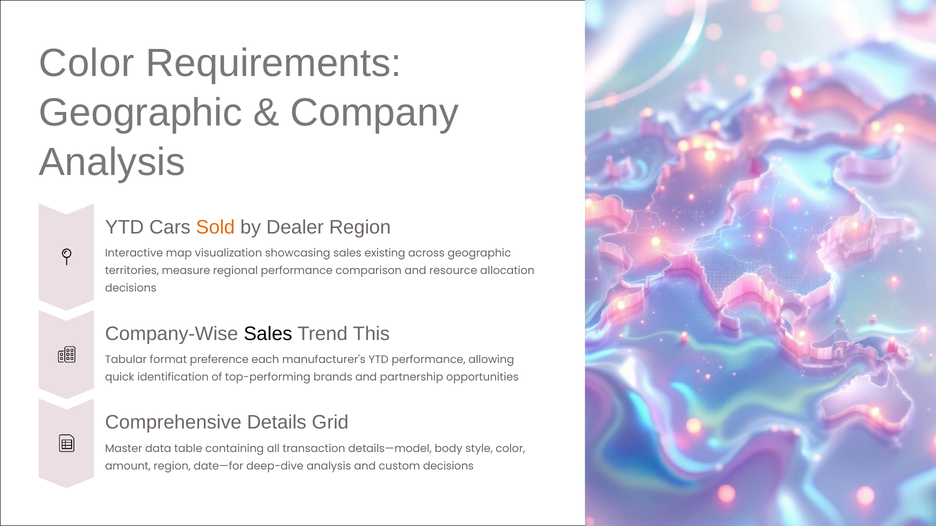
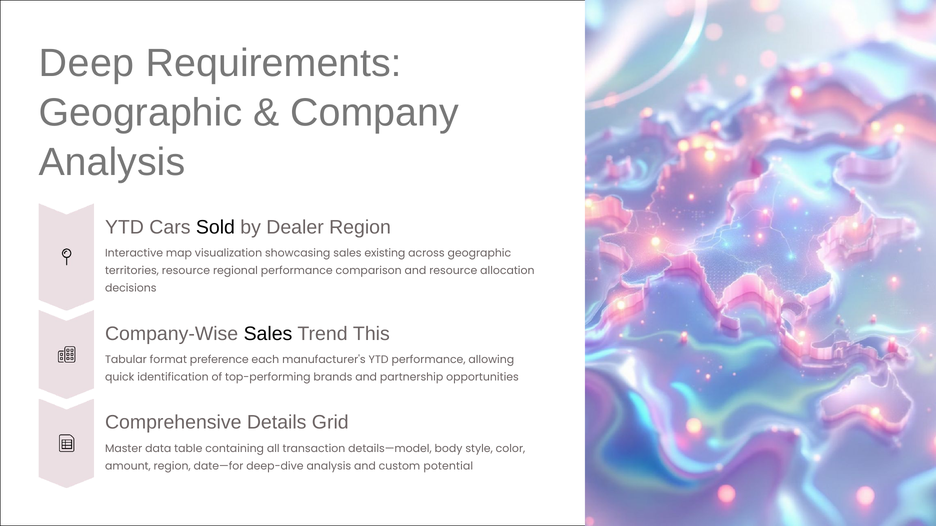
Color at (87, 63): Color -> Deep
Sold colour: orange -> black
territories measure: measure -> resource
custom decisions: decisions -> potential
